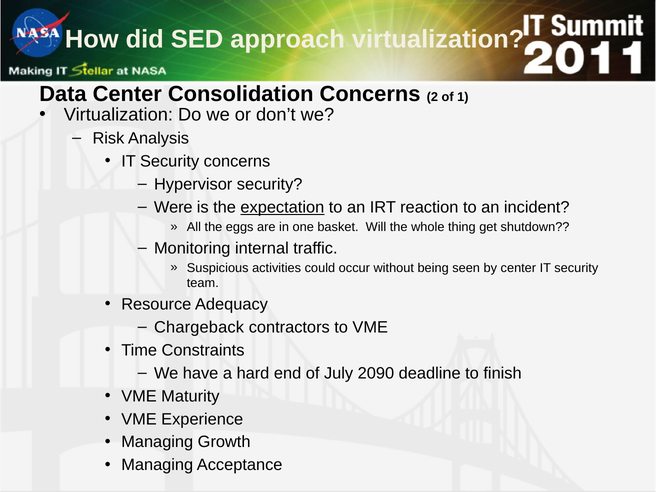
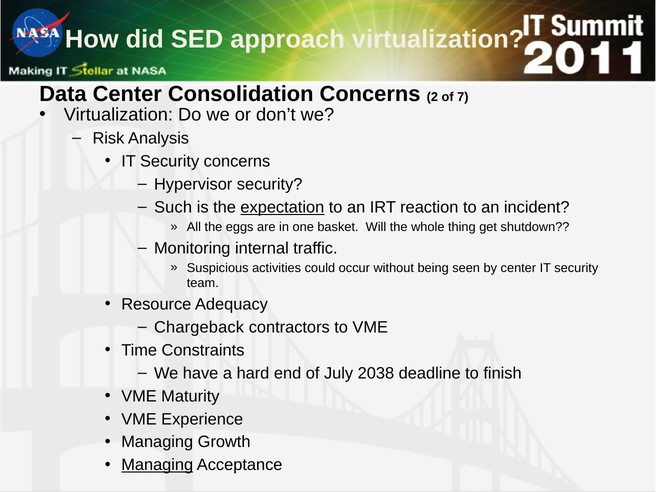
1: 1 -> 7
Were: Were -> Such
2090: 2090 -> 2038
Managing at (157, 465) underline: none -> present
